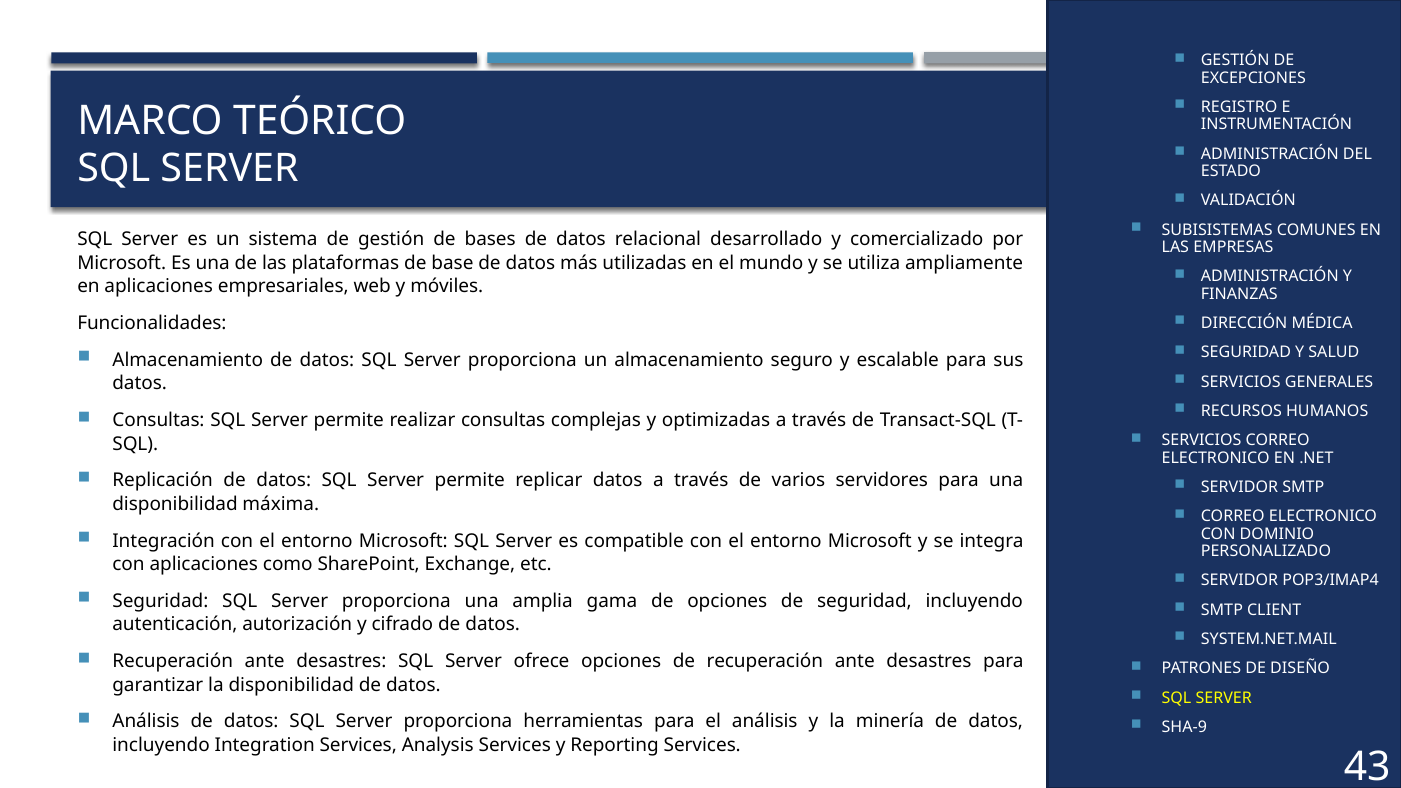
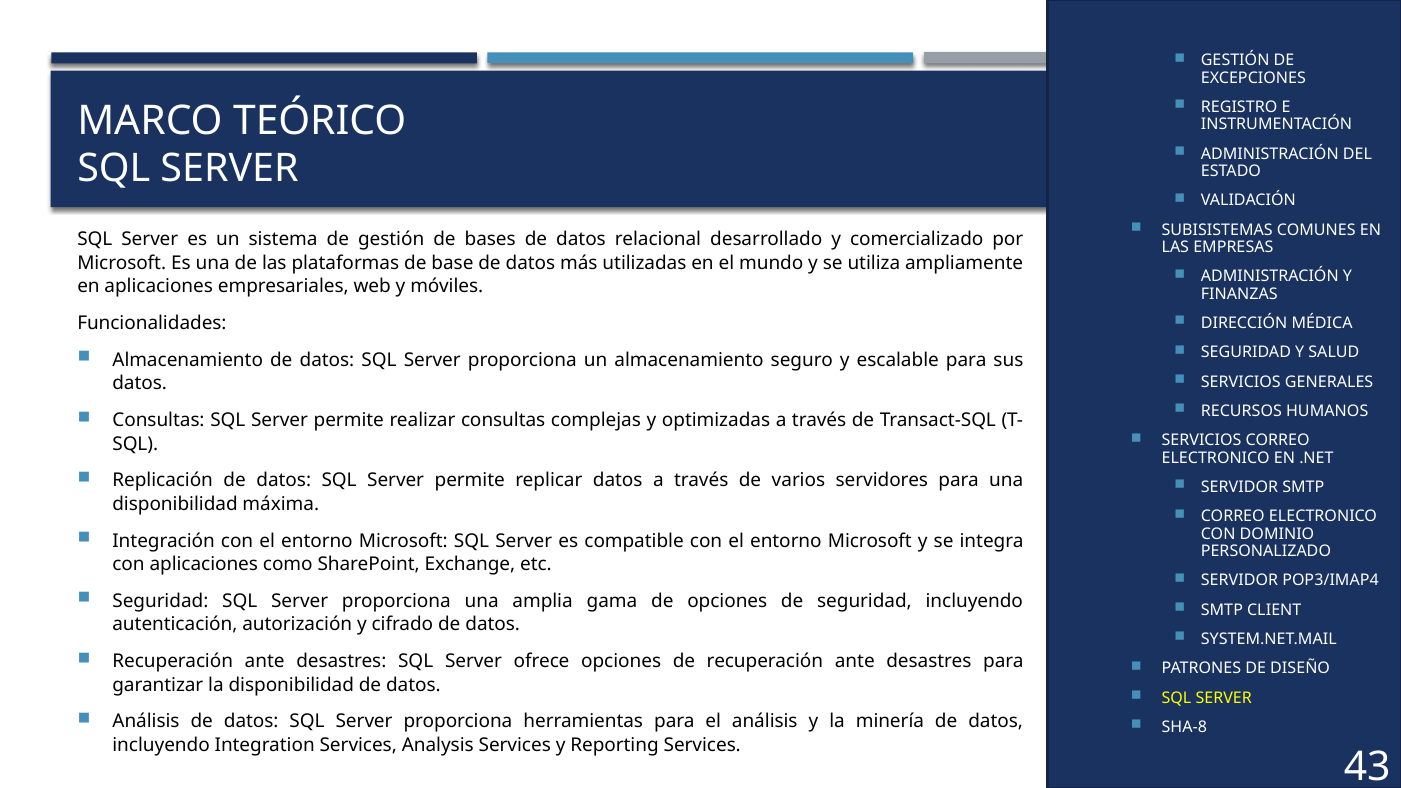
SHA-9: SHA-9 -> SHA-8
